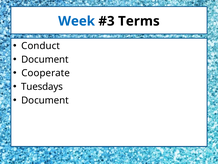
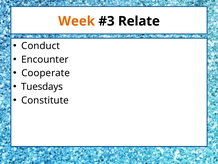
Week colour: blue -> orange
Terms: Terms -> Relate
Document at (45, 59): Document -> Encounter
Document at (45, 100): Document -> Constitute
